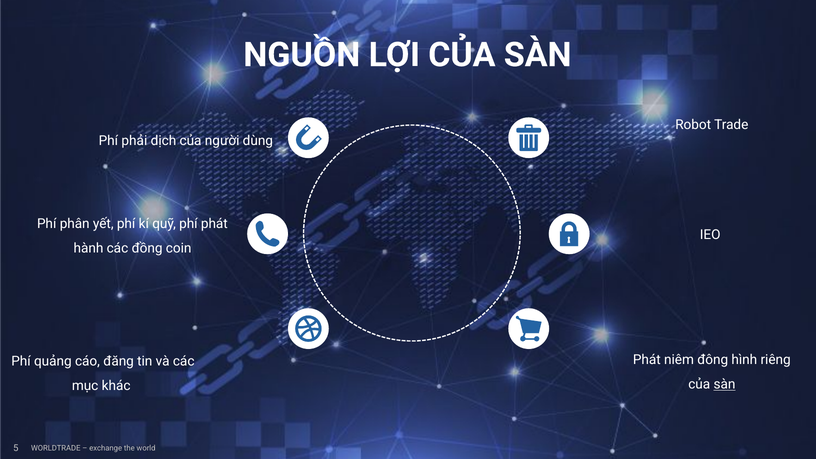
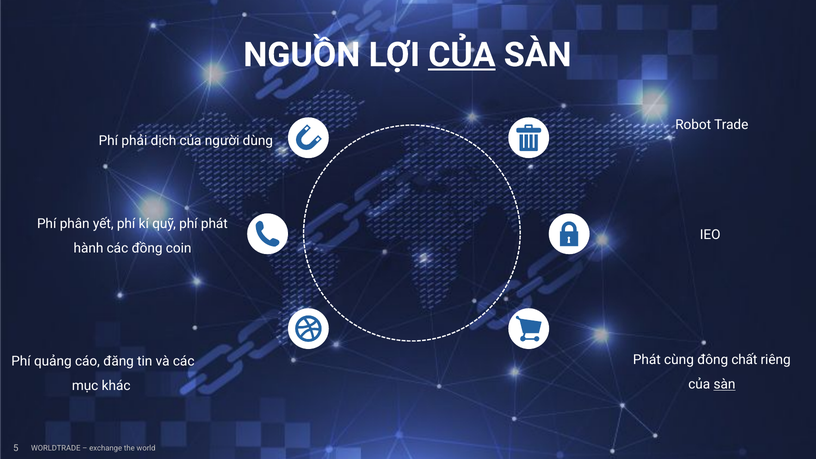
CỦA at (462, 55) underline: none -> present
niêm: niêm -> cùng
hình: hình -> chất
